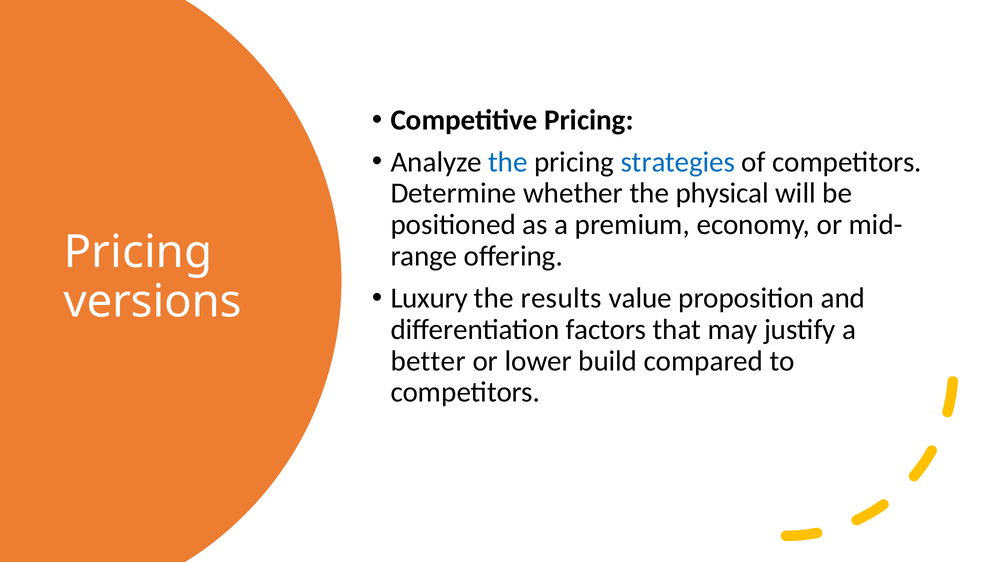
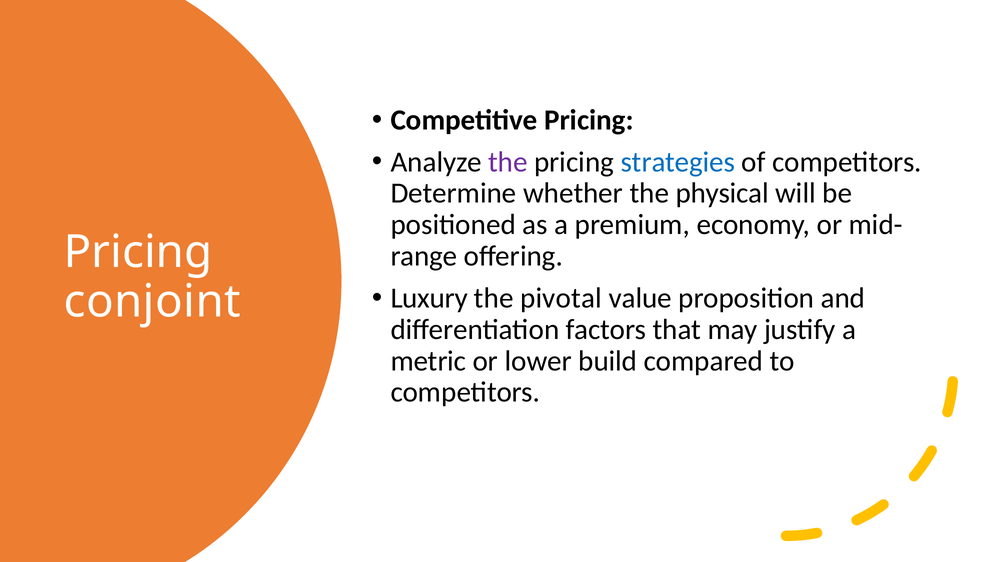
the at (508, 162) colour: blue -> purple
results: results -> pivotal
versions: versions -> conjoint
better: better -> metric
